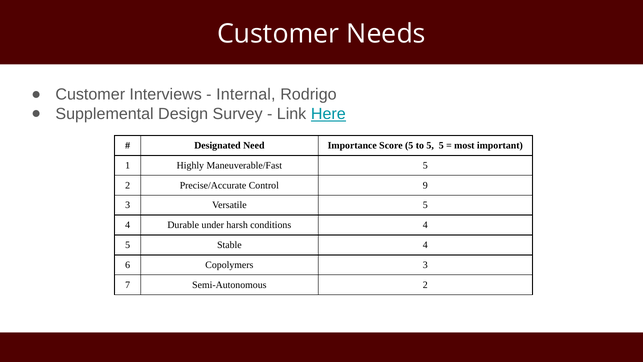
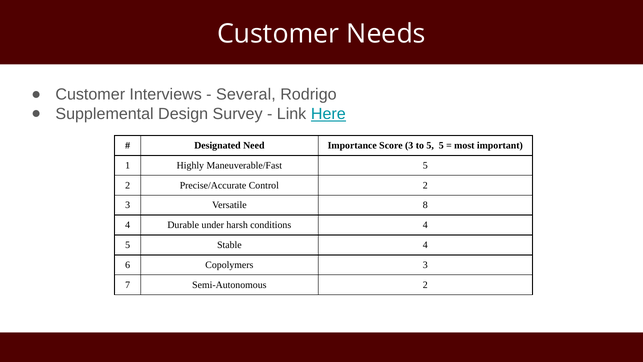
Internal: Internal -> Several
Score 5: 5 -> 3
Control 9: 9 -> 2
Versatile 5: 5 -> 8
